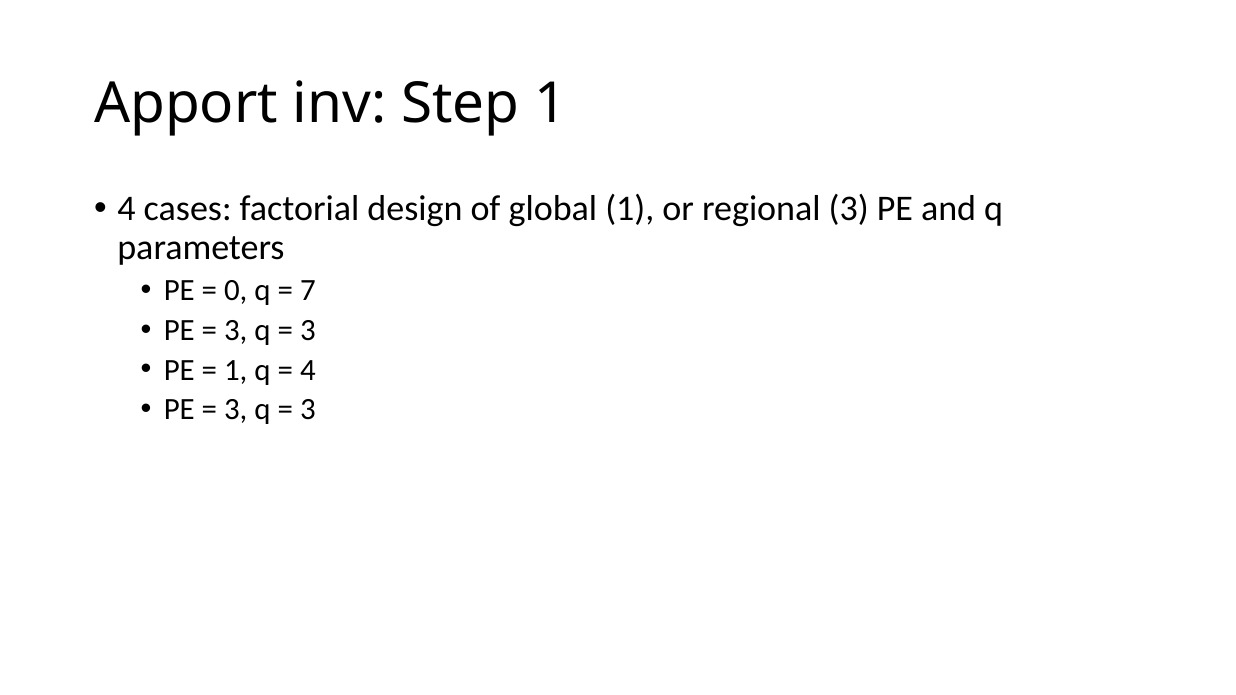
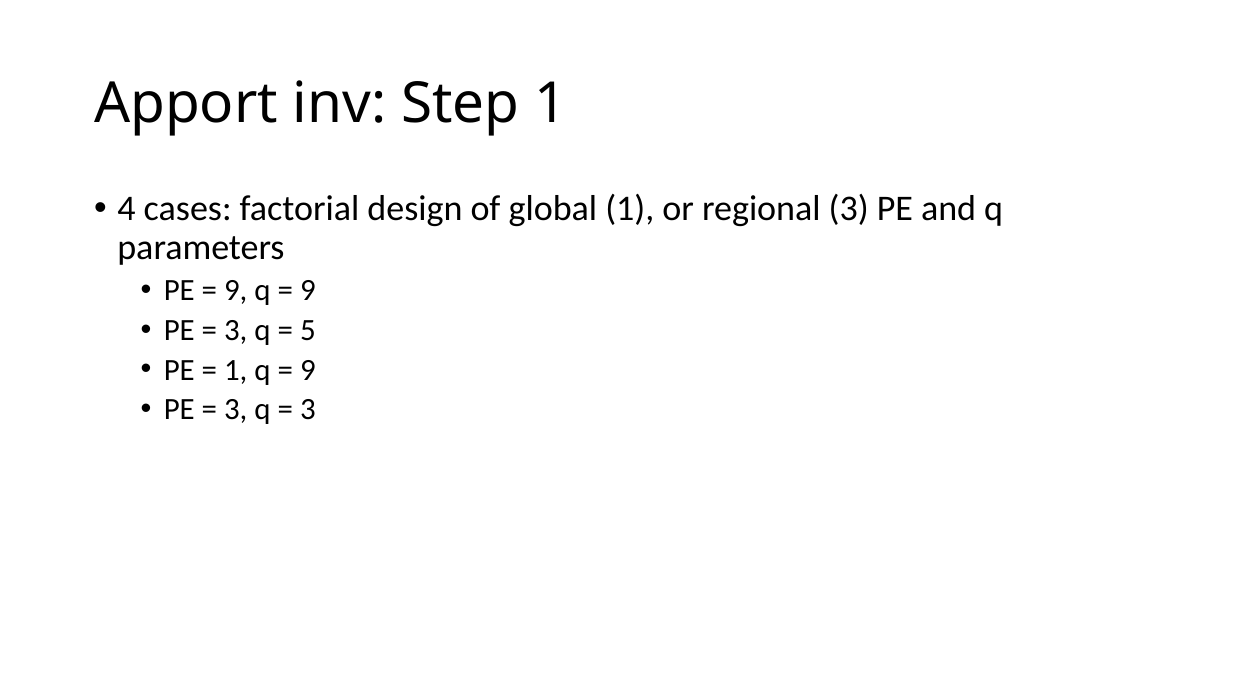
0 at (236, 291): 0 -> 9
7 at (308, 291): 7 -> 9
3 at (308, 330): 3 -> 5
4 at (308, 370): 4 -> 9
